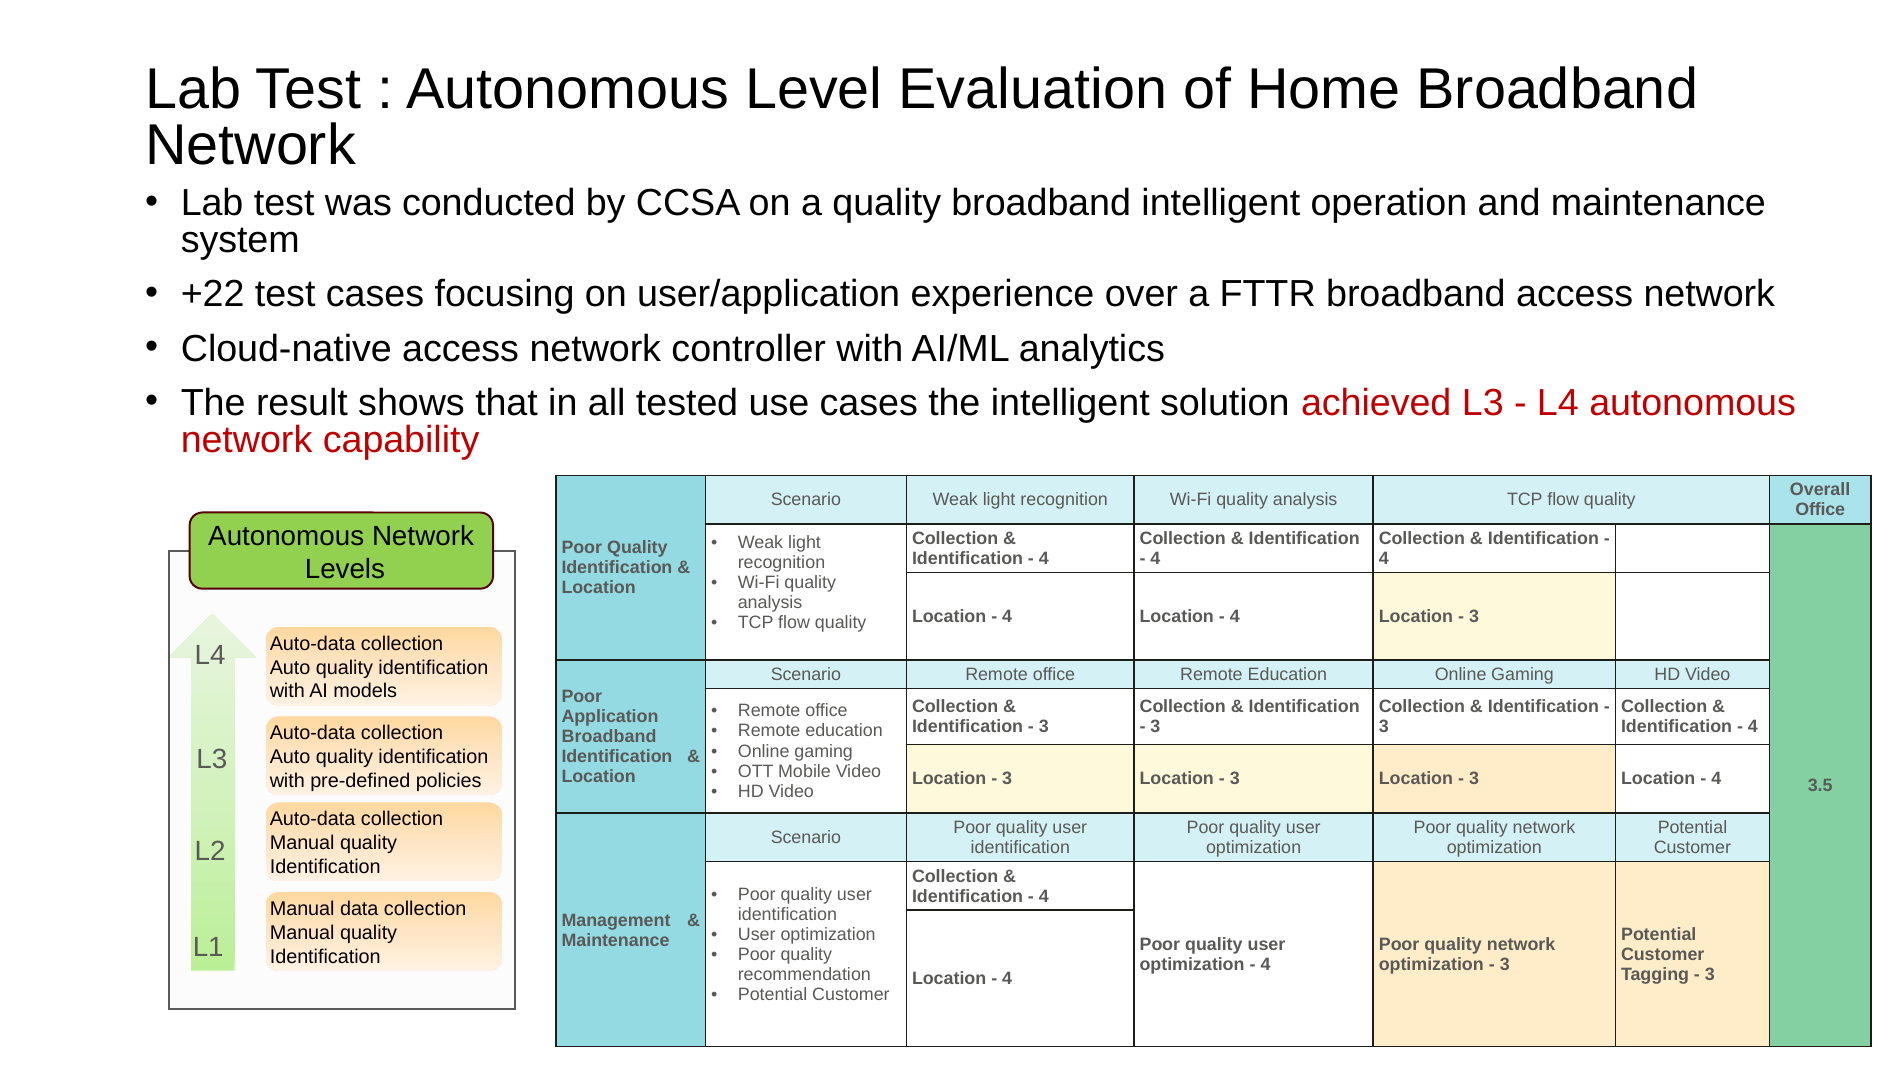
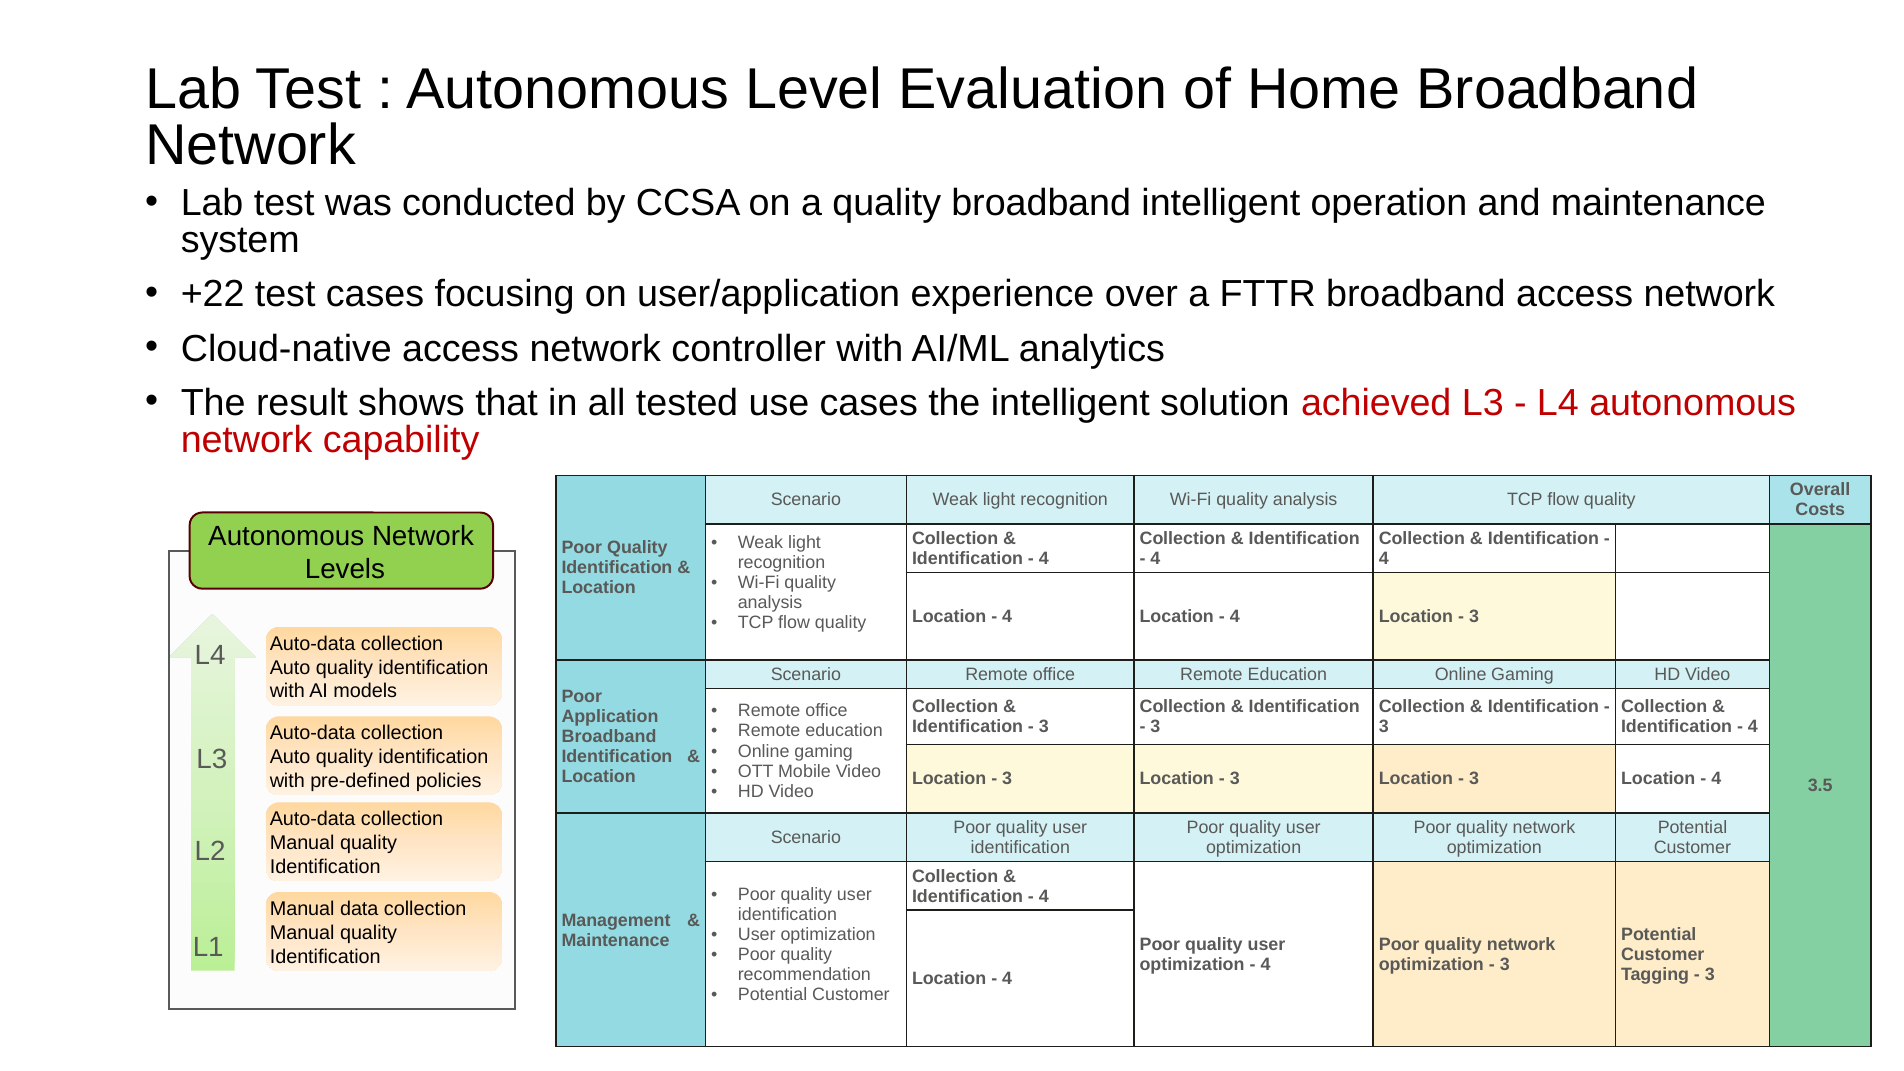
Office at (1820, 510): Office -> Costs
